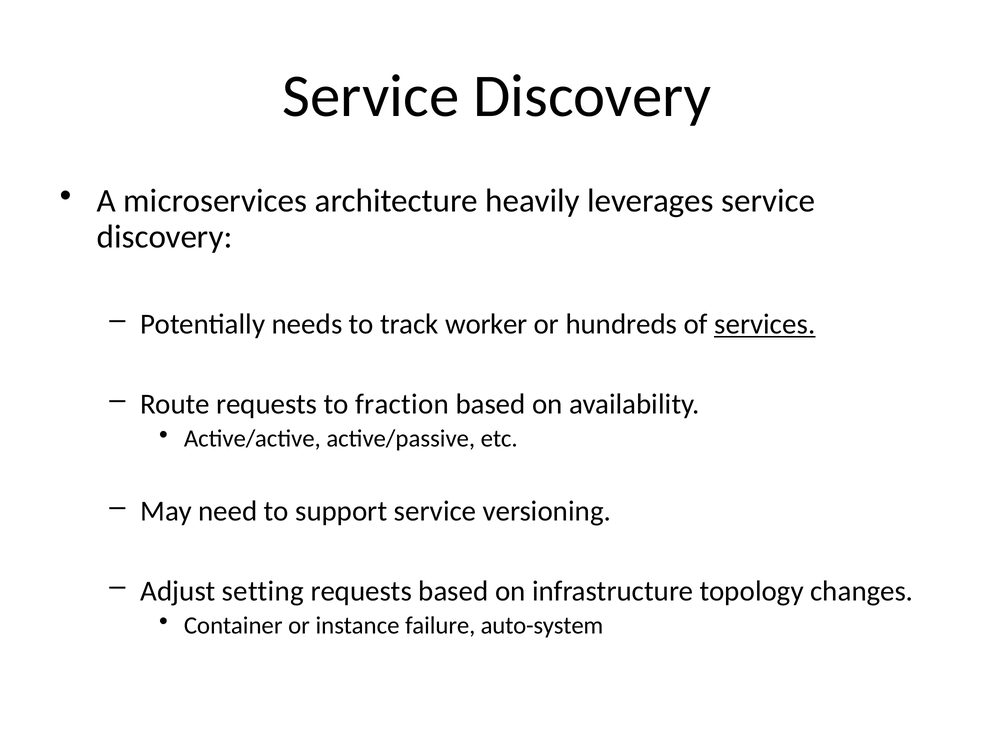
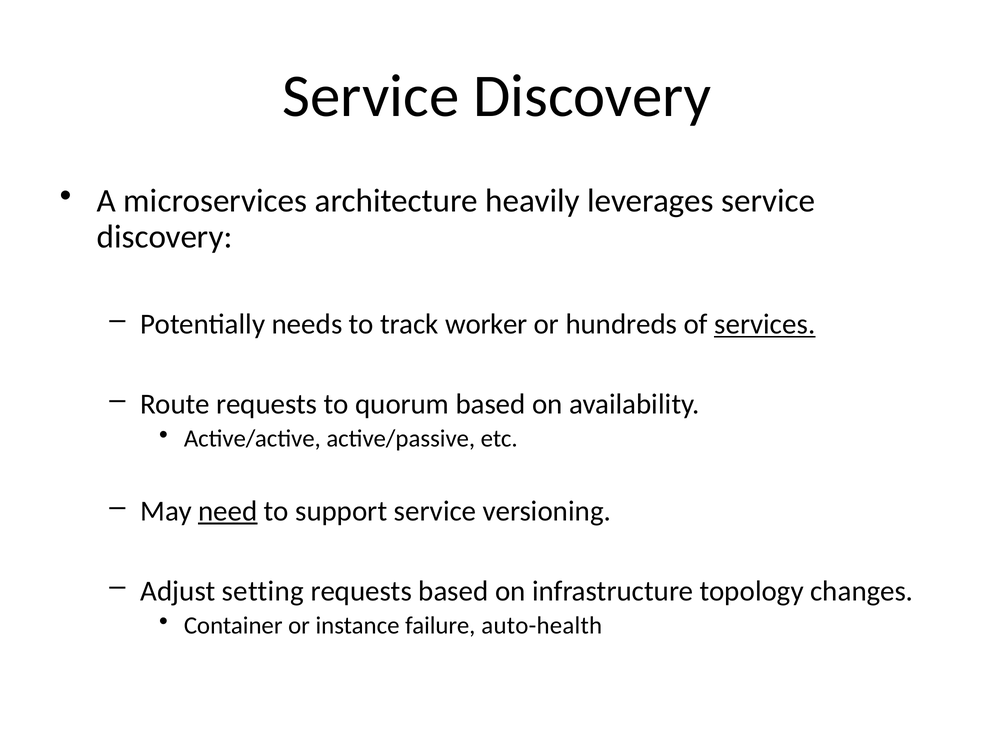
fraction: fraction -> quorum
need underline: none -> present
auto-system: auto-system -> auto-health
